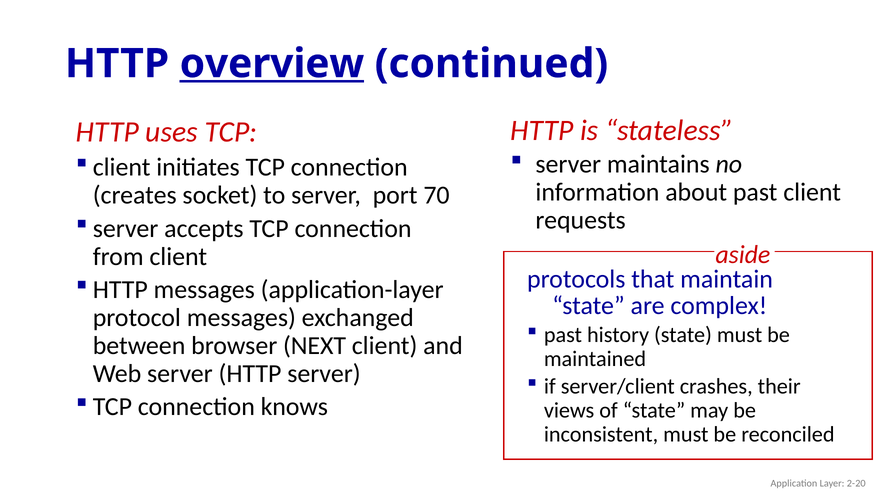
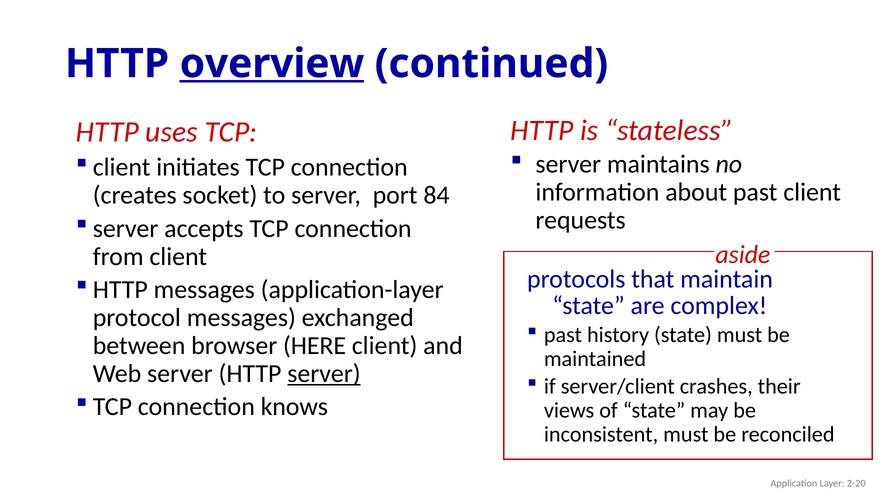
70: 70 -> 84
NEXT: NEXT -> HERE
server at (324, 374) underline: none -> present
